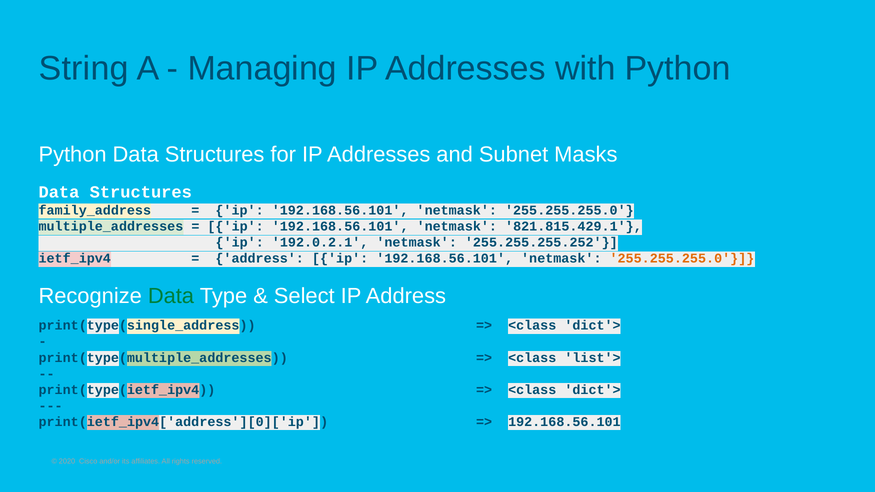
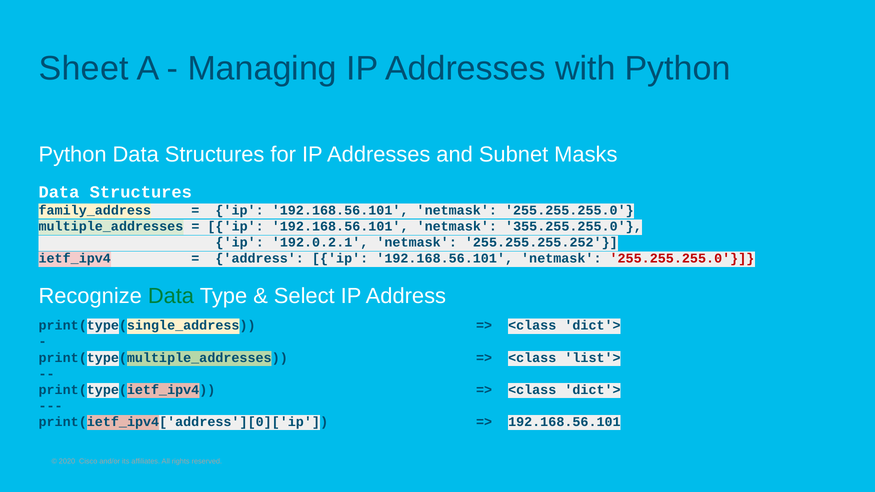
String: String -> Sheet
821.815.429.1: 821.815.429.1 -> 355.255.255.0
255.255.255.0 at (682, 259) colour: orange -> red
